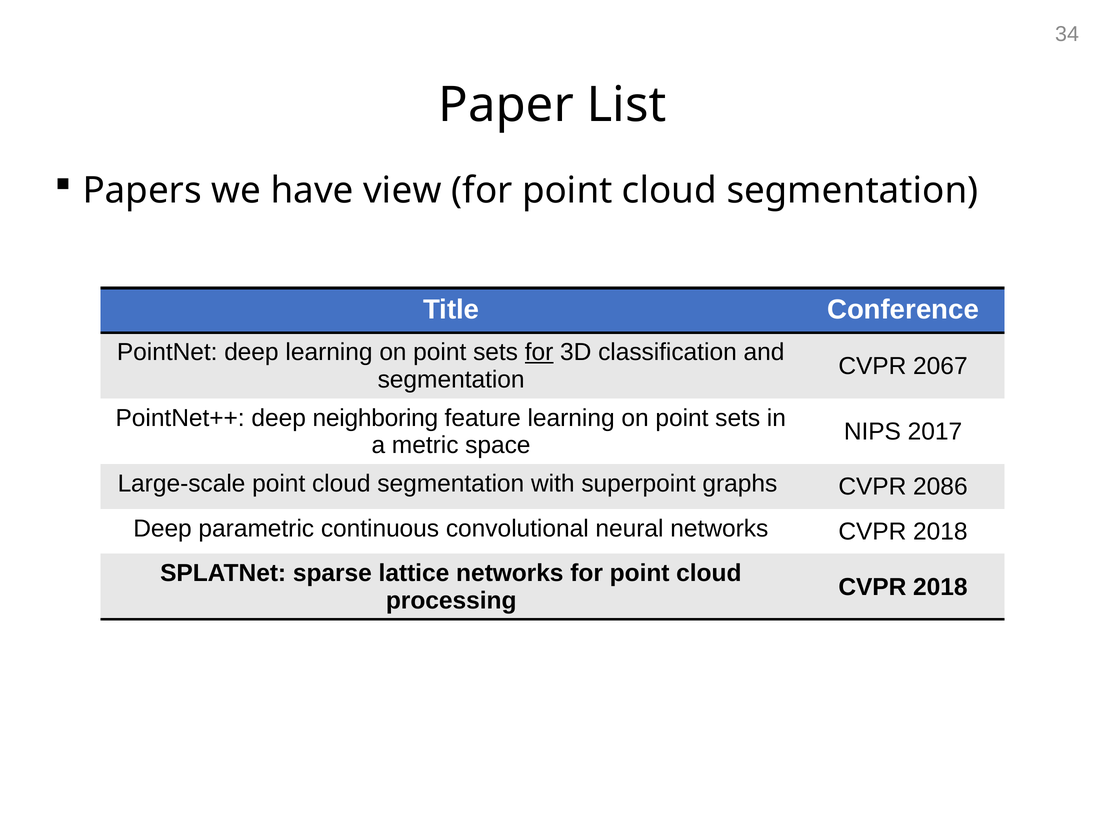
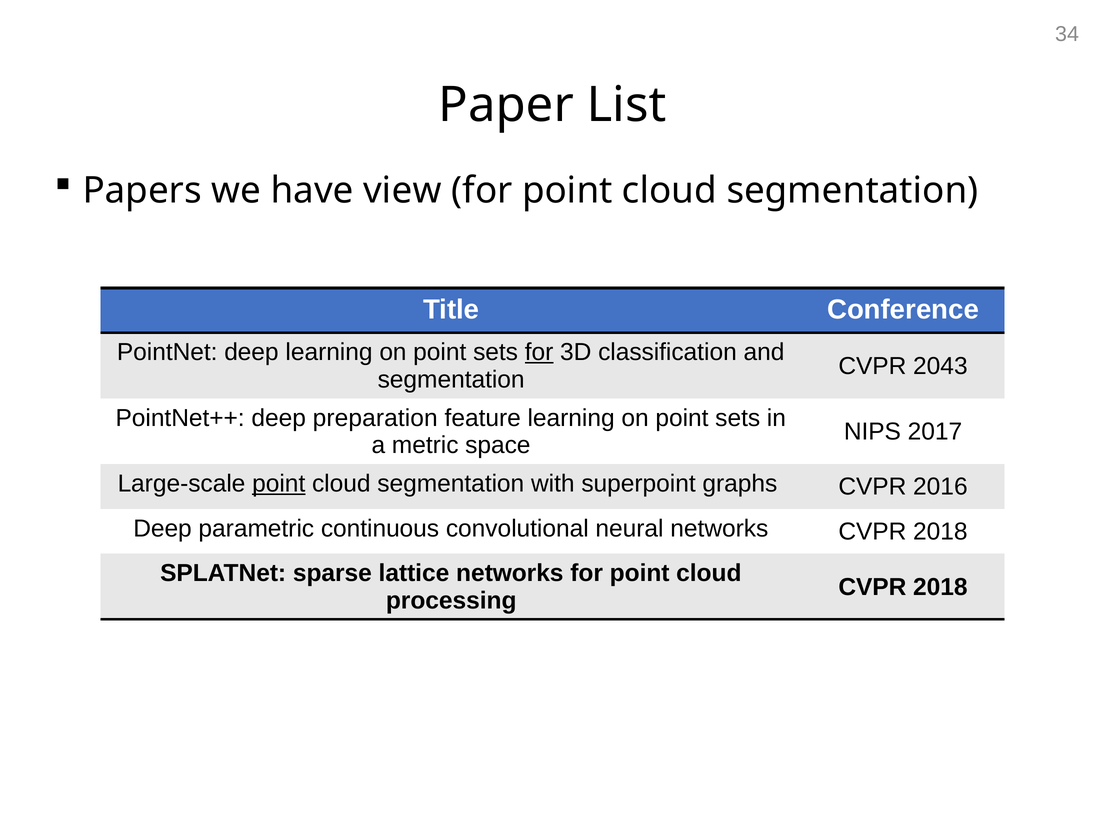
2067: 2067 -> 2043
neighboring: neighboring -> preparation
point at (279, 483) underline: none -> present
2086: 2086 -> 2016
